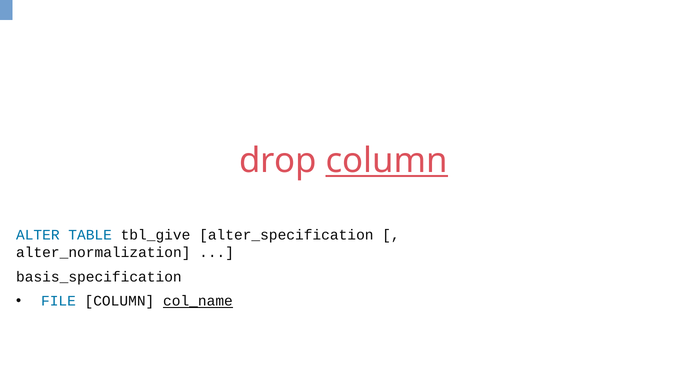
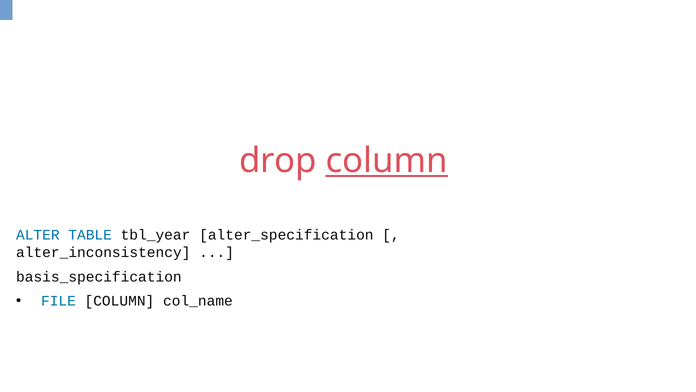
tbl_give: tbl_give -> tbl_year
alter_normalization: alter_normalization -> alter_inconsistency
col_name underline: present -> none
